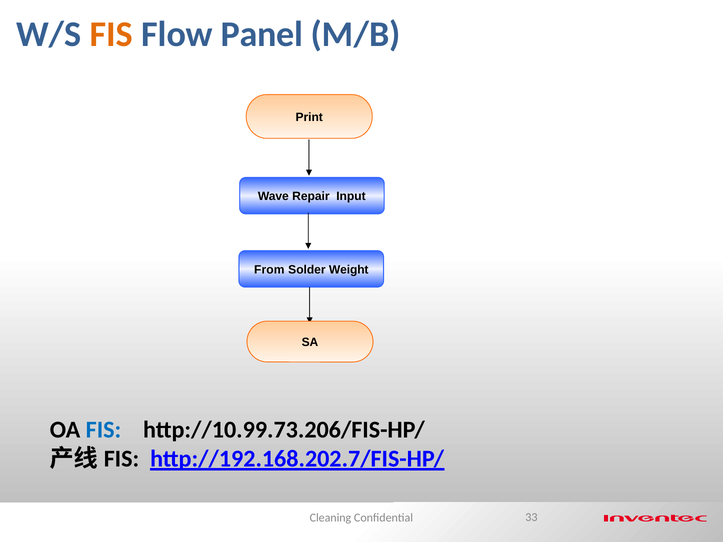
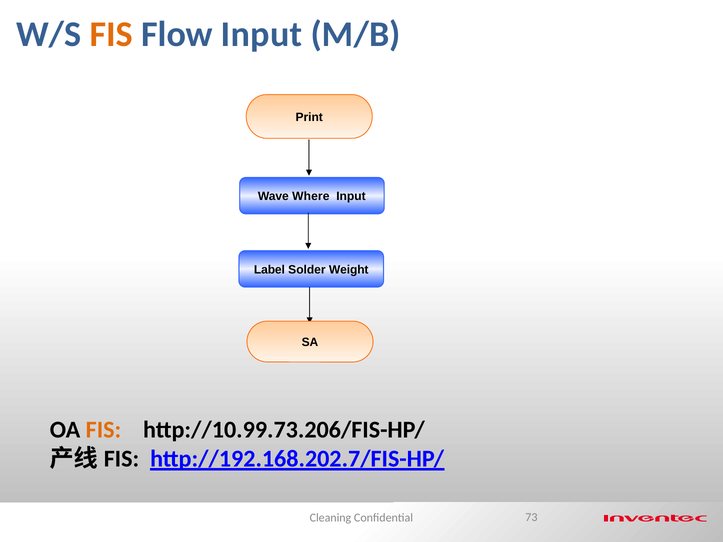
Flow Panel: Panel -> Input
Repair: Repair -> Where
From: From -> Label
FIS at (103, 430) colour: blue -> orange
33: 33 -> 73
